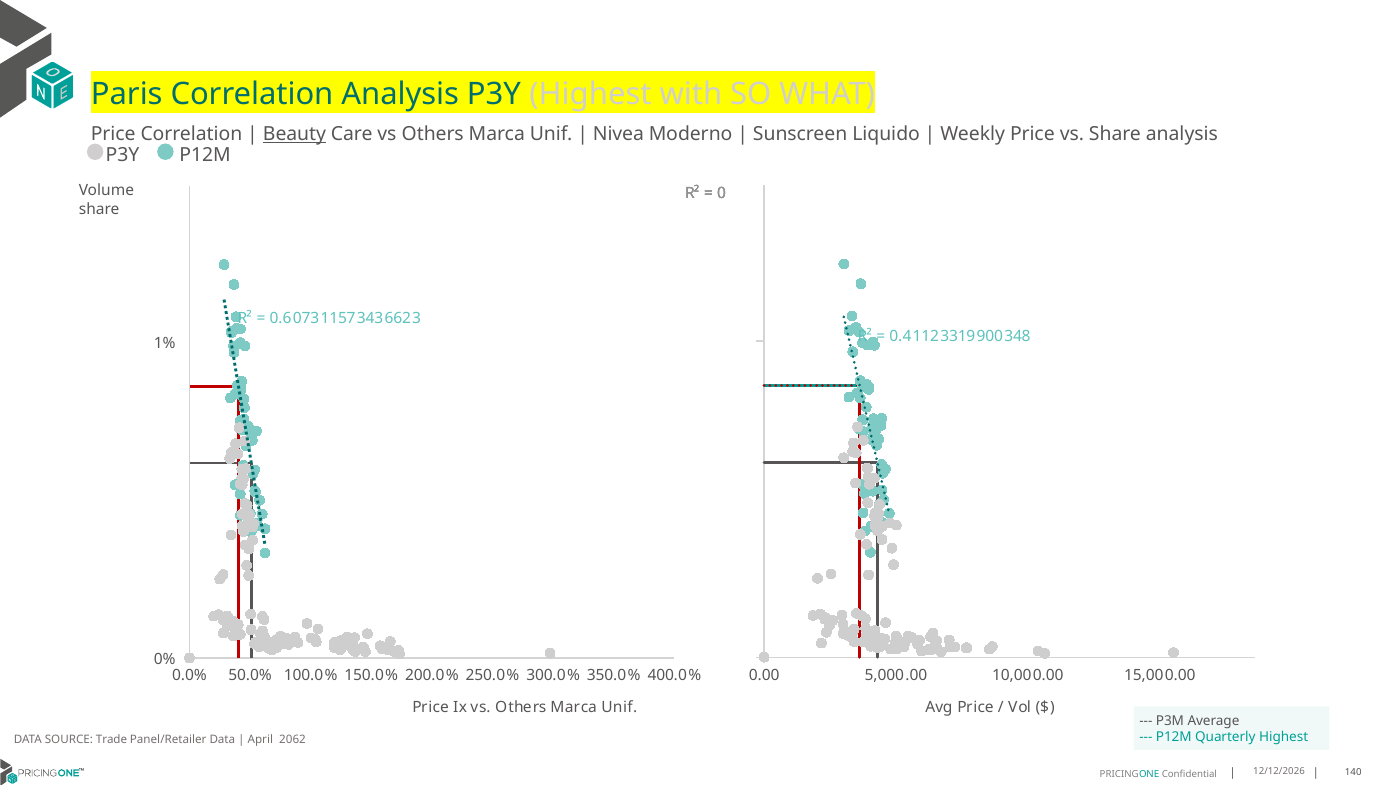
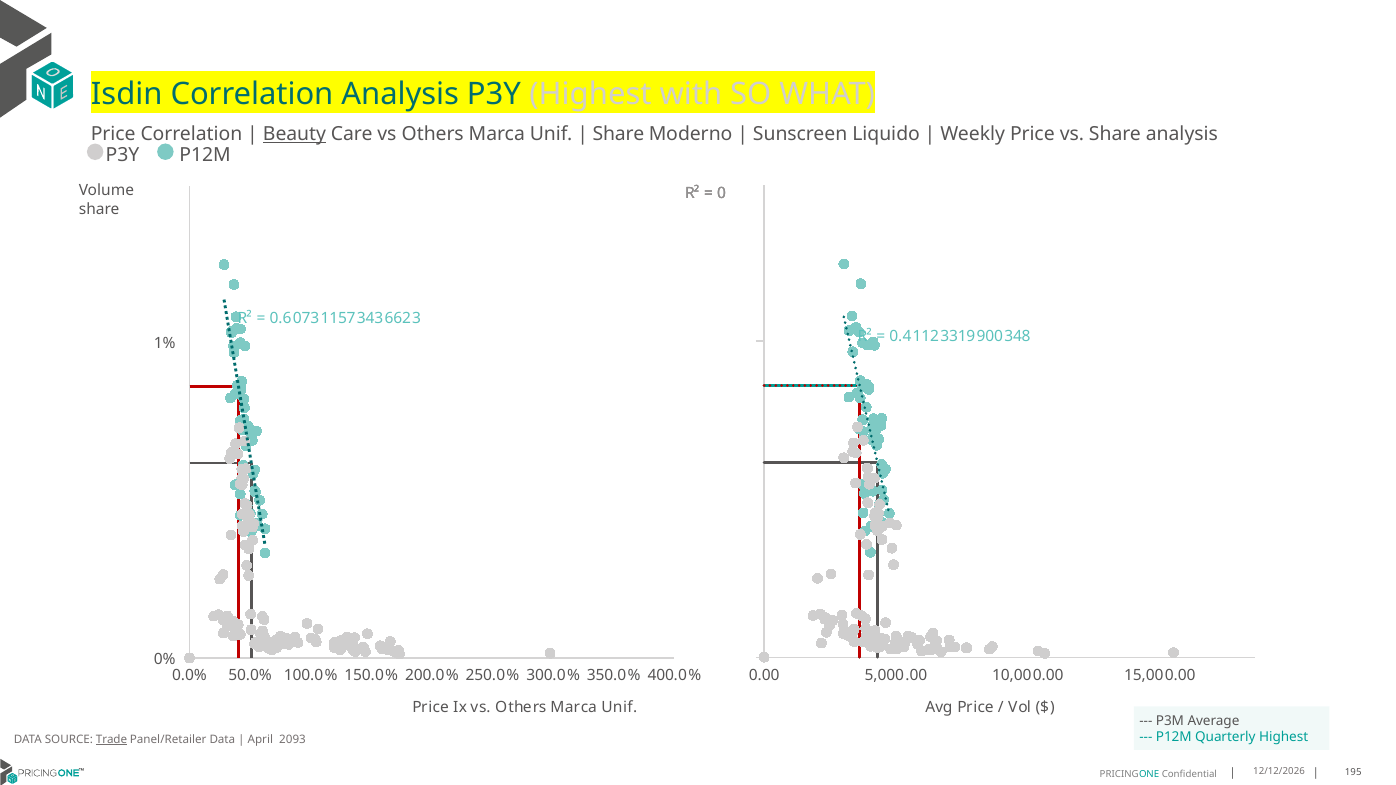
Paris: Paris -> Isdin
Nivea at (618, 134): Nivea -> Share
Trade underline: none -> present
2062: 2062 -> 2093
140: 140 -> 195
